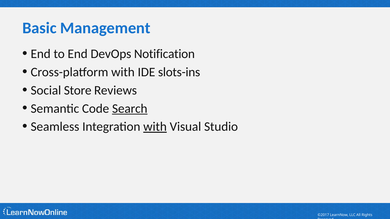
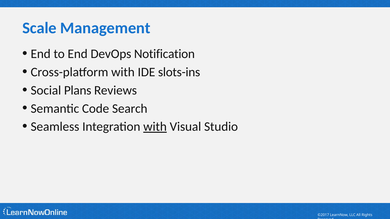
Basic: Basic -> Scale
Store: Store -> Plans
Search underline: present -> none
